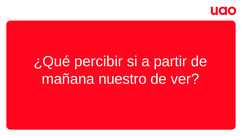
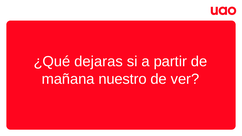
percibir: percibir -> dejaras
